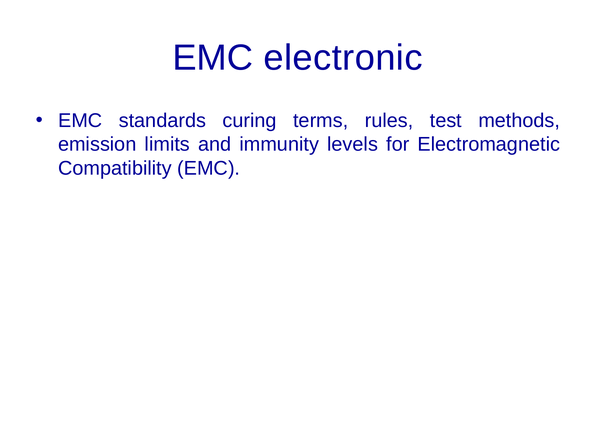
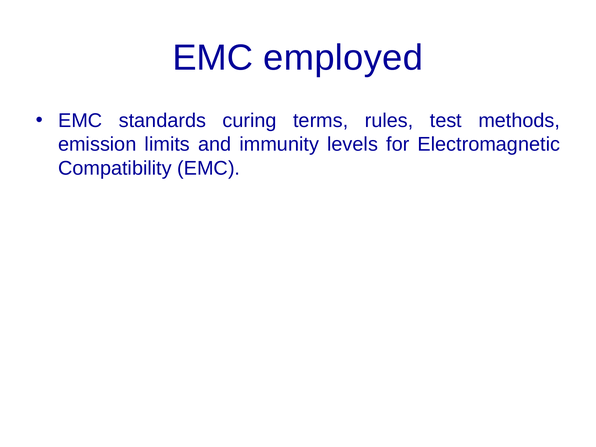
electronic: electronic -> employed
